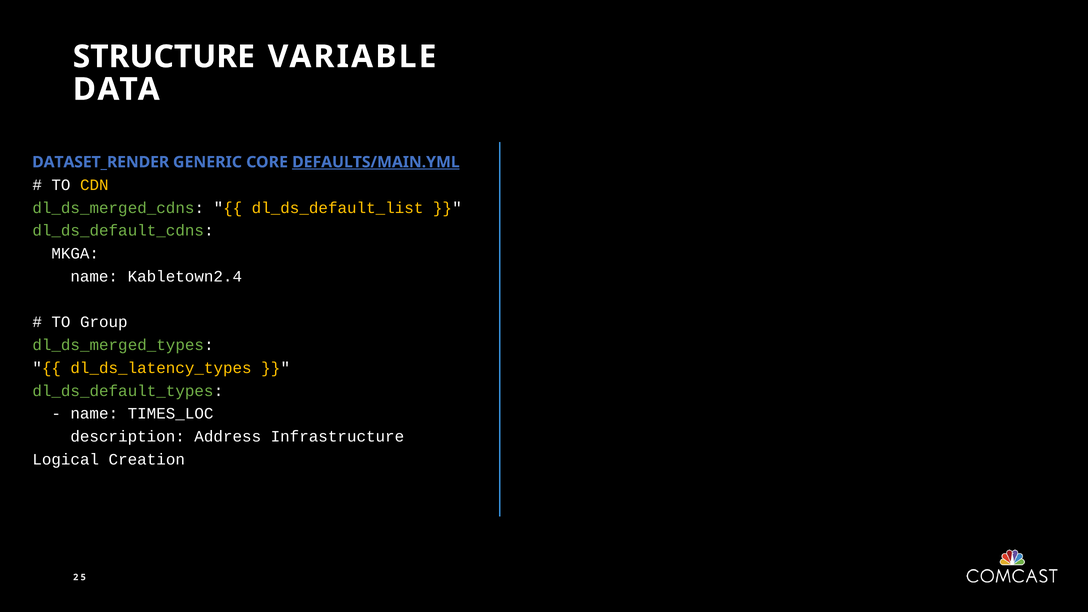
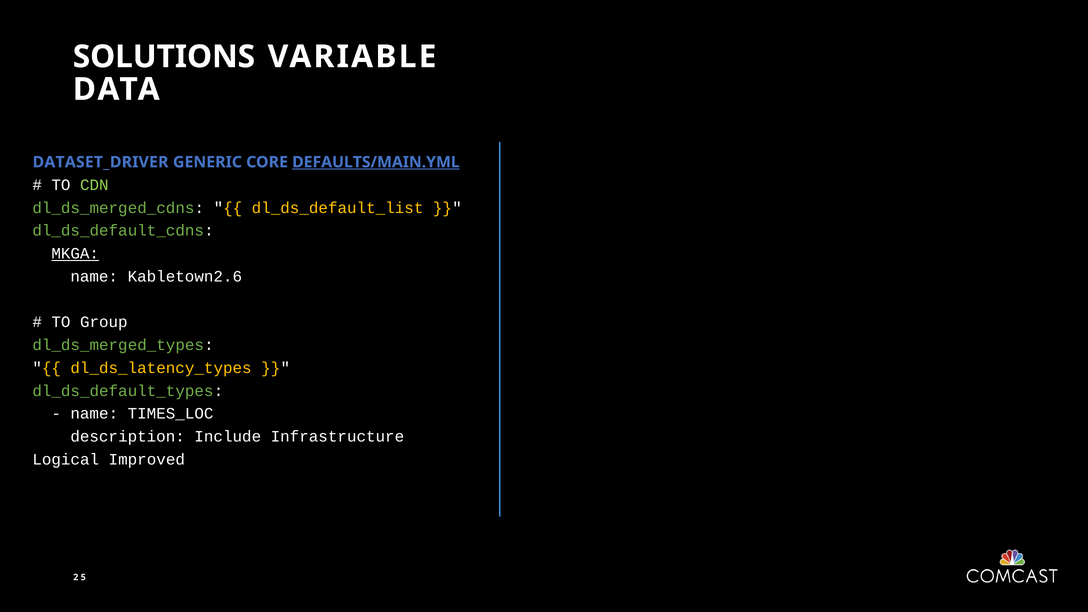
STRUCTURE: STRUCTURE -> SOLUTIONS
DATASET_RENDER: DATASET_RENDER -> DATASET_DRIVER
CDN colour: yellow -> light green
MKGA underline: none -> present
Kabletown2.4: Kabletown2.4 -> Kabletown2.6
Address: Address -> Include
Creation: Creation -> Improved
